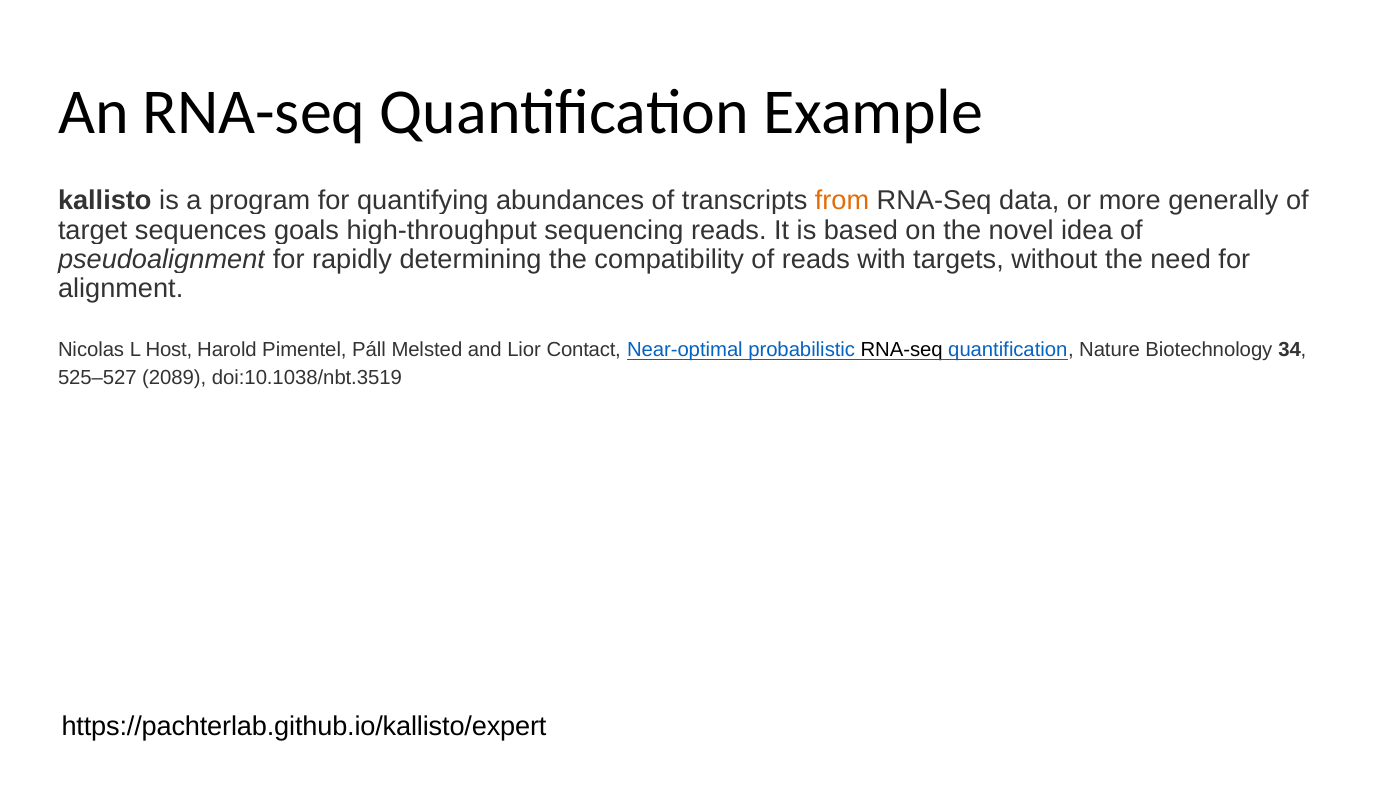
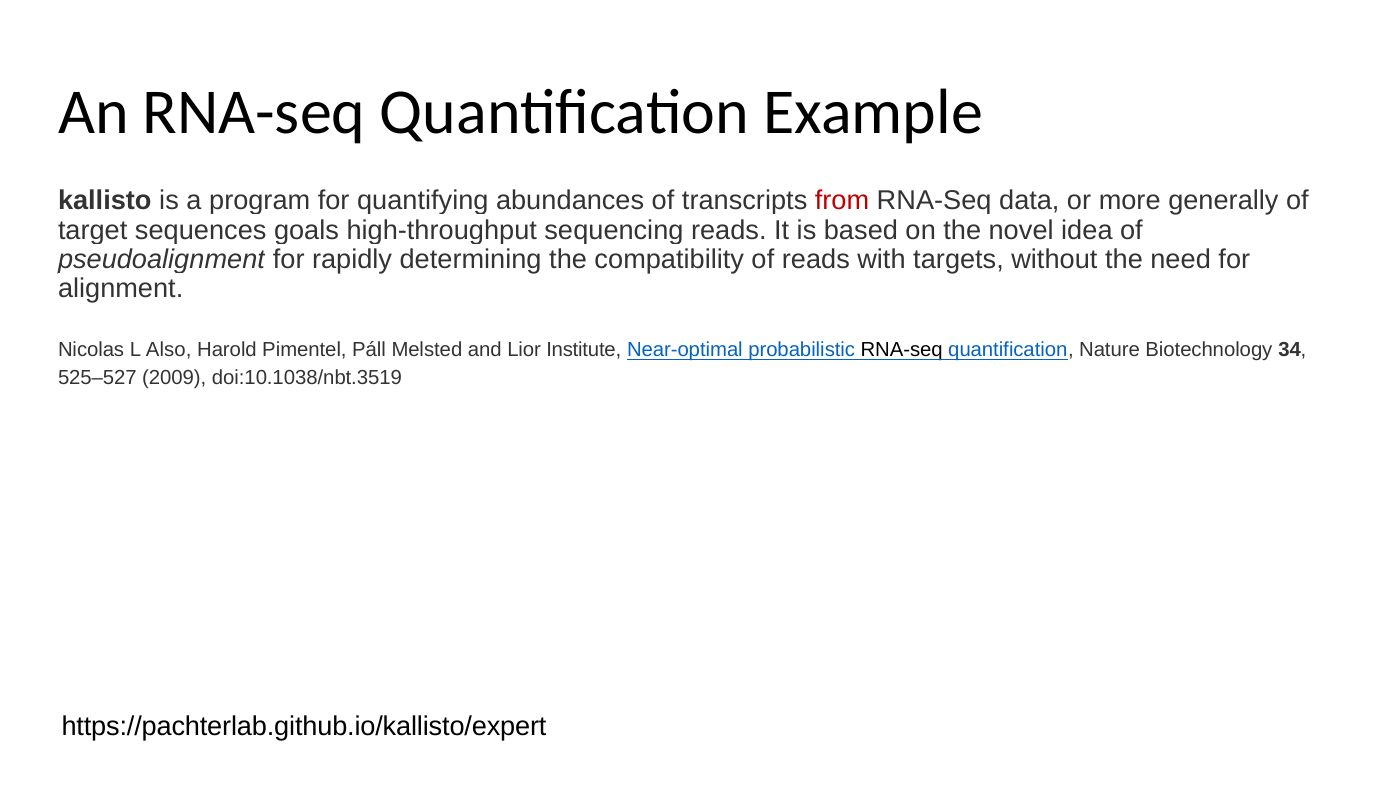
from colour: orange -> red
Host: Host -> Also
Contact: Contact -> Institute
2089: 2089 -> 2009
